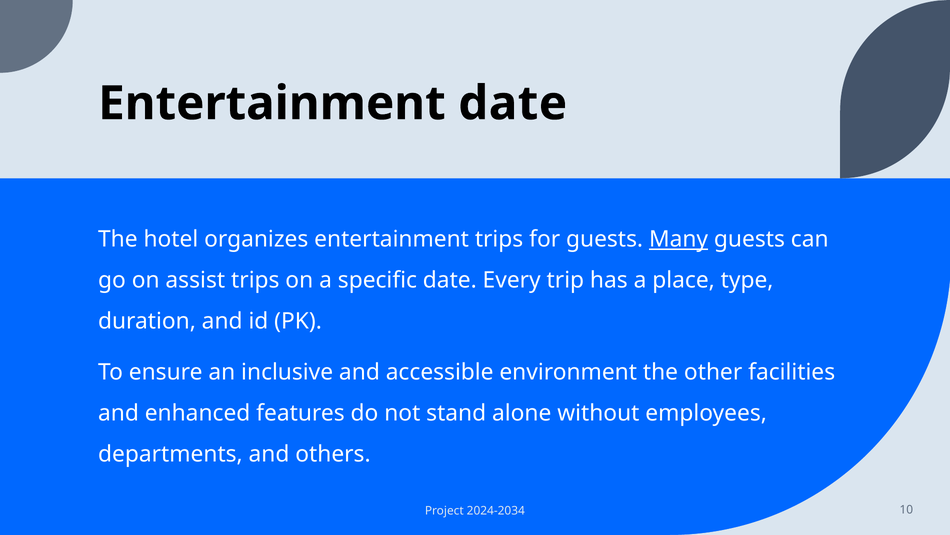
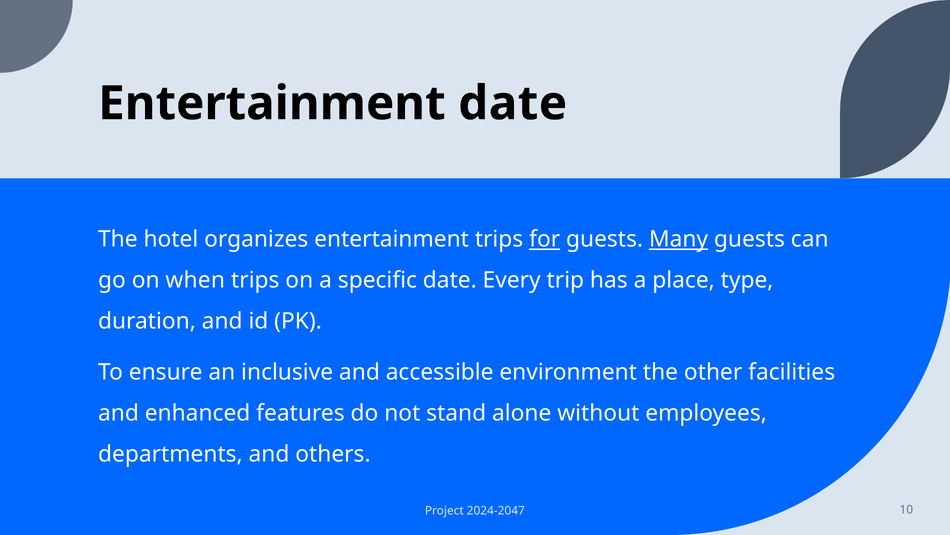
for underline: none -> present
assist: assist -> when
2024-2034: 2024-2034 -> 2024-2047
